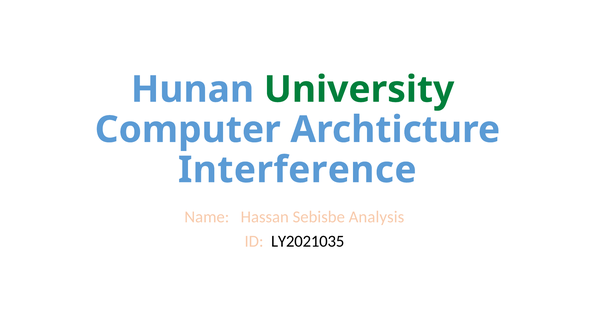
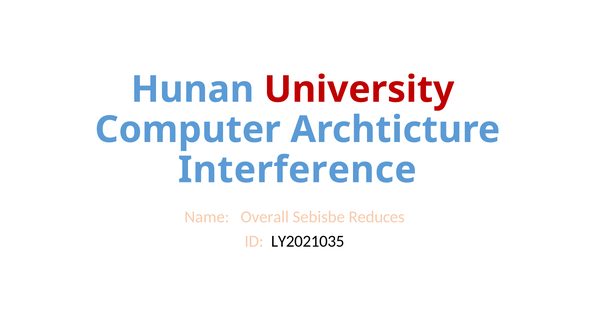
University colour: green -> red
Hassan: Hassan -> Overall
Analysis: Analysis -> Reduces
